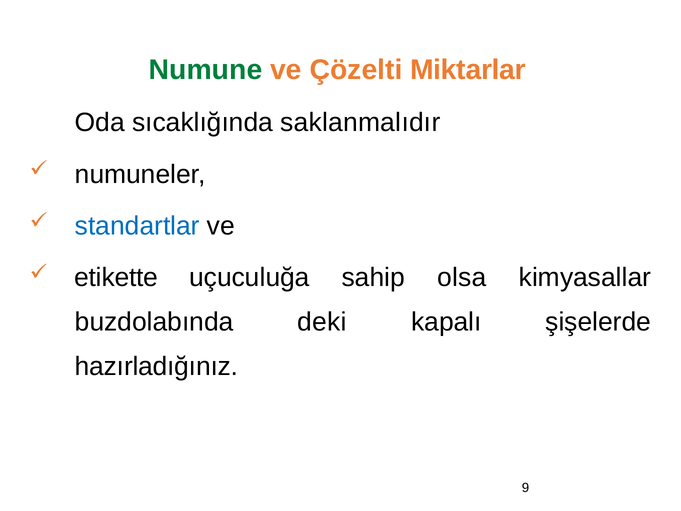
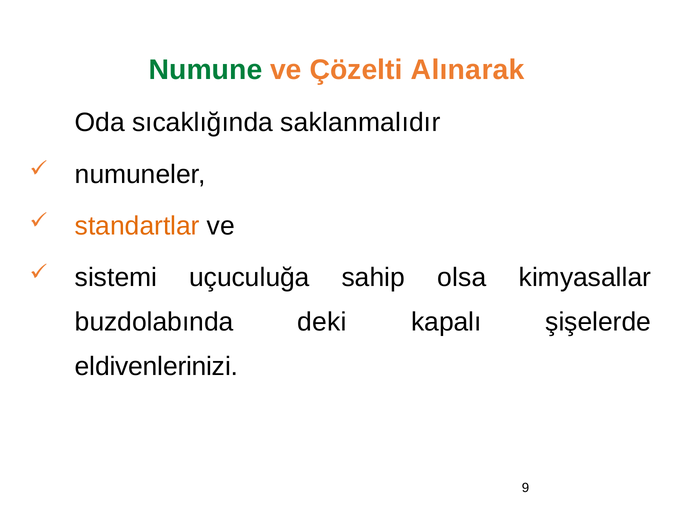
Miktarlar: Miktarlar -> Alınarak
standartlar colour: blue -> orange
etikette: etikette -> sistemi
hazırladığınız: hazırladığınız -> eldivenlerinizi
